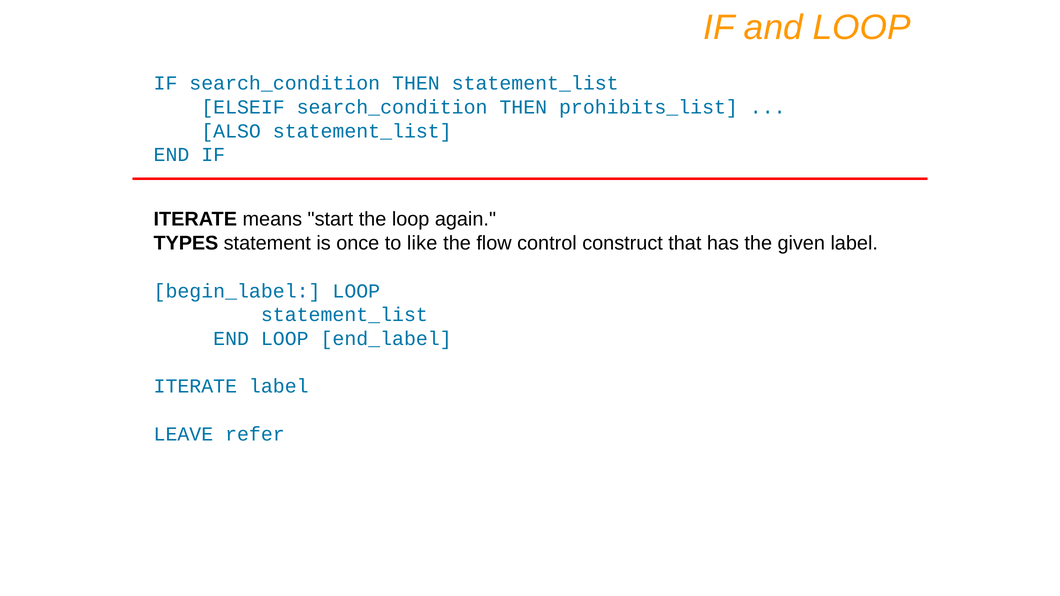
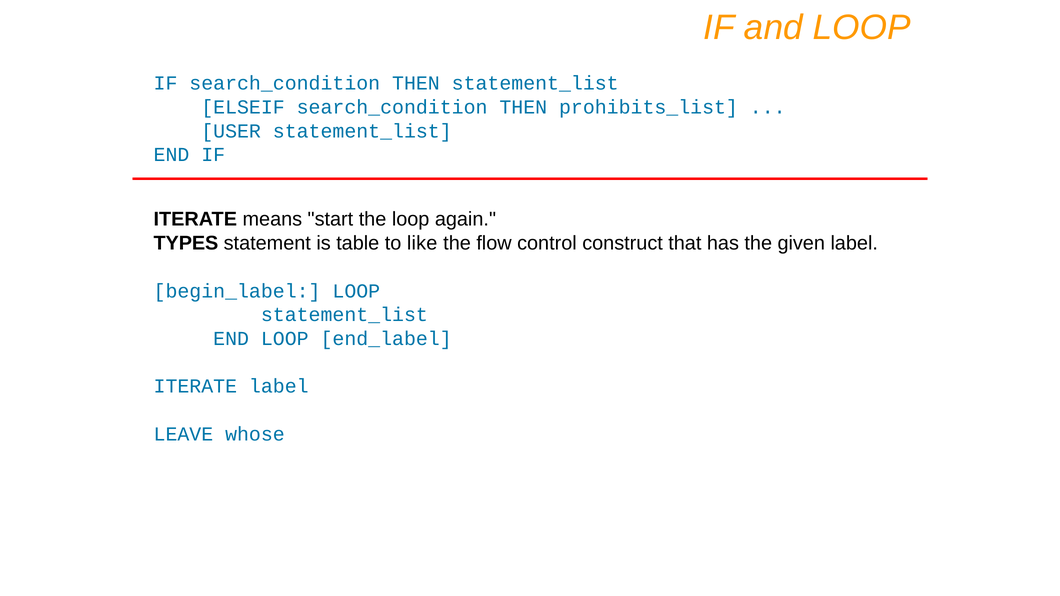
ALSO: ALSO -> USER
once: once -> table
refer: refer -> whose
